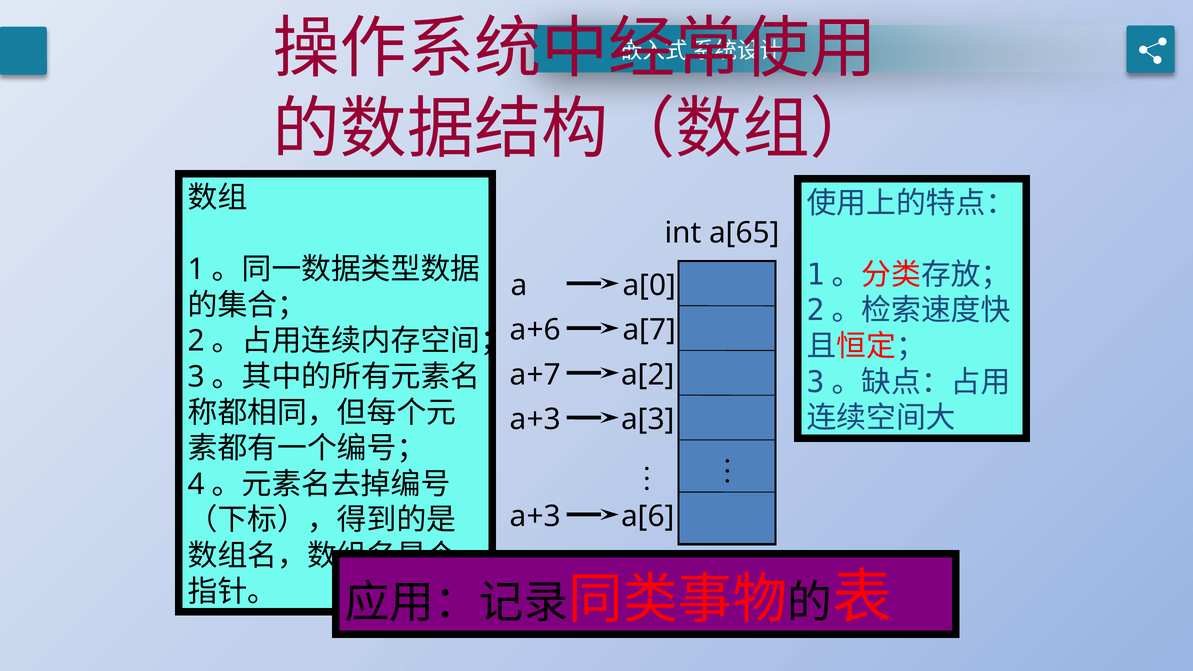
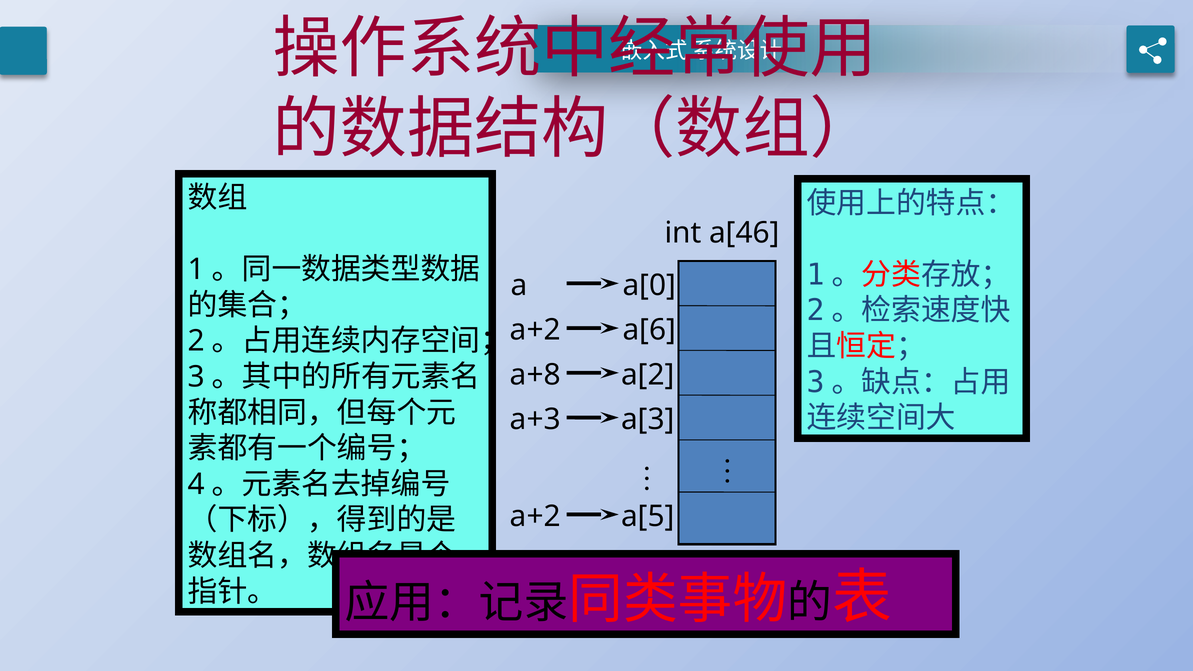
a[65: a[65 -> a[46
a+6 at (535, 330): a+6 -> a+2
a[7: a[7 -> a[6
a+7: a+7 -> a+8
a+3 at (535, 516): a+3 -> a+2
a[6: a[6 -> a[5
